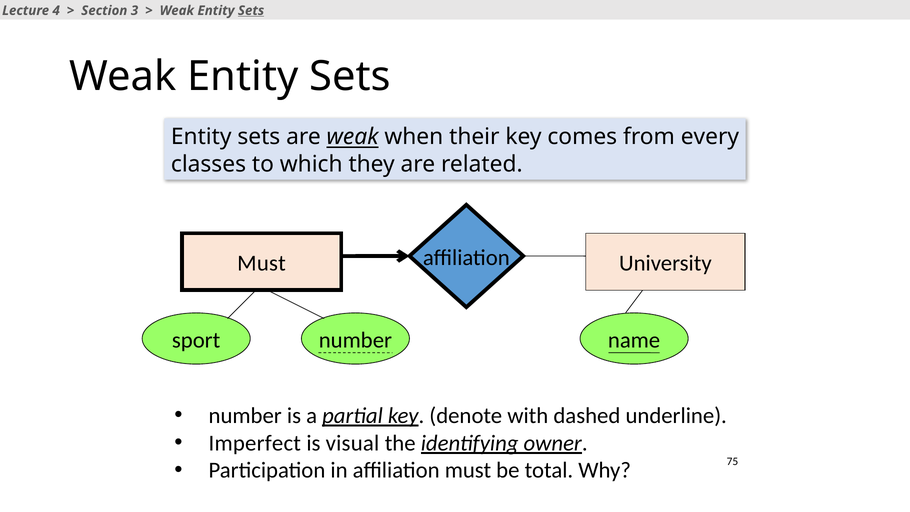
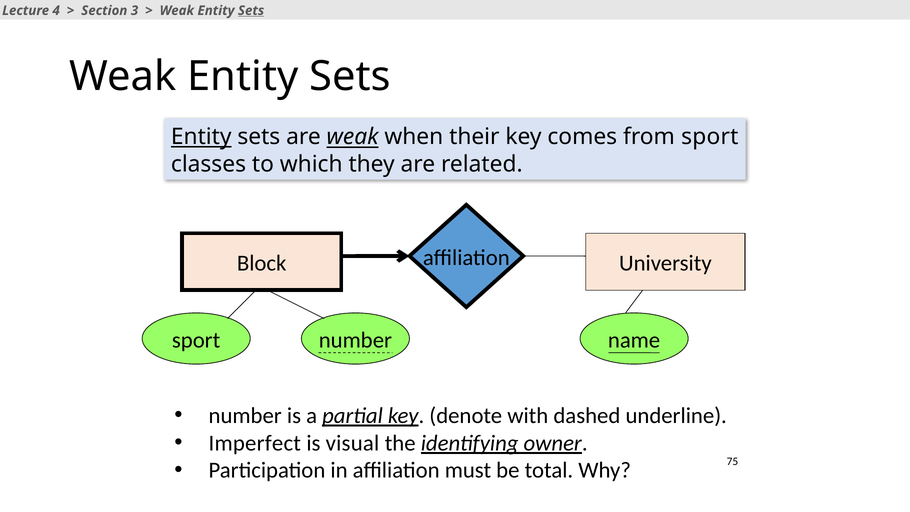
Entity at (201, 137) underline: none -> present
from every: every -> sport
Must at (262, 263): Must -> Block
